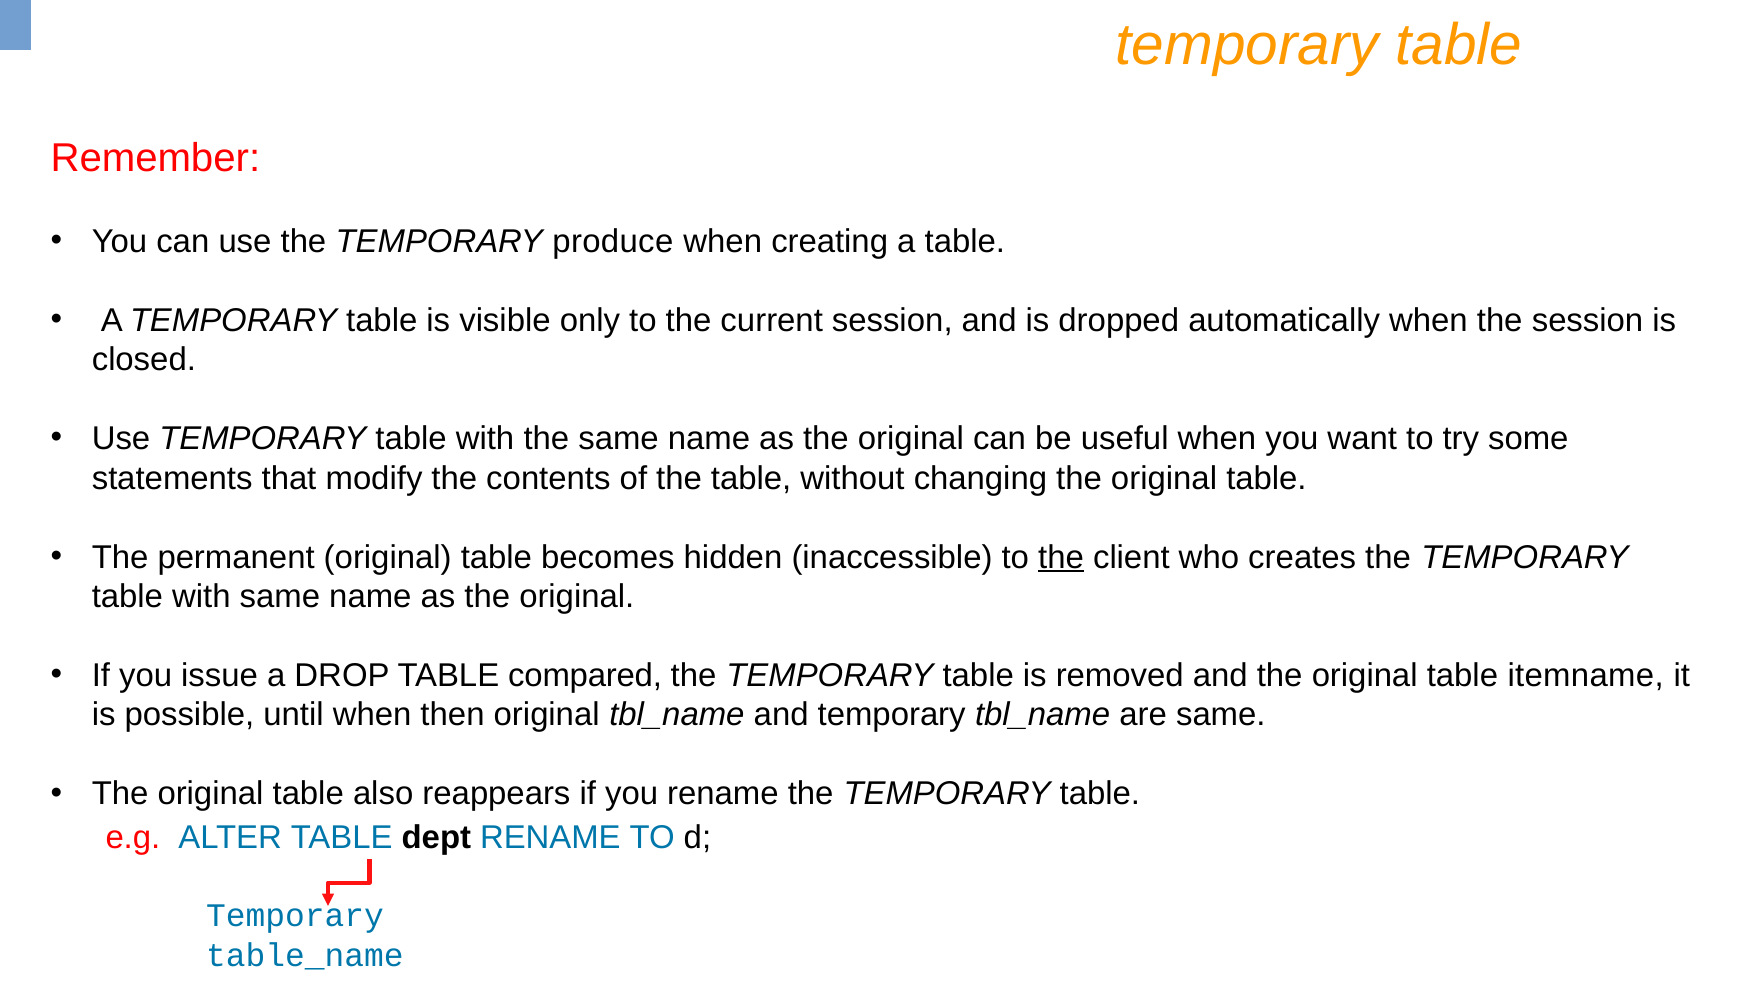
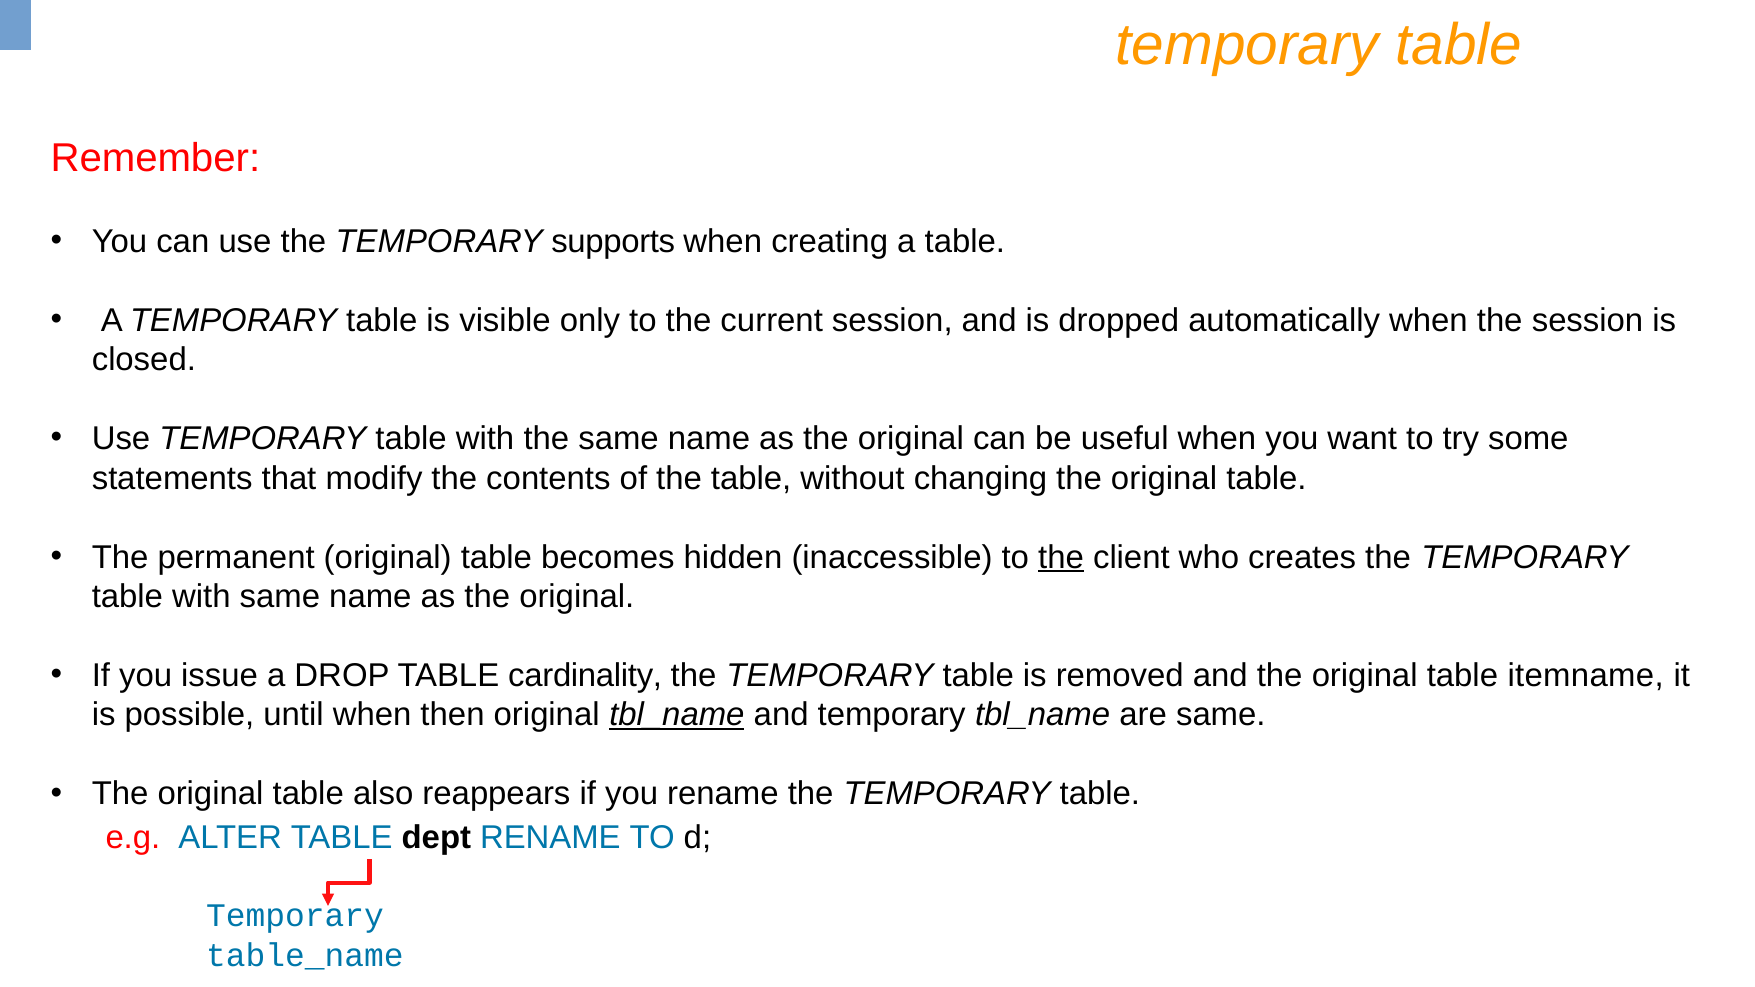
produce: produce -> supports
compared: compared -> cardinality
tbl_name at (677, 715) underline: none -> present
